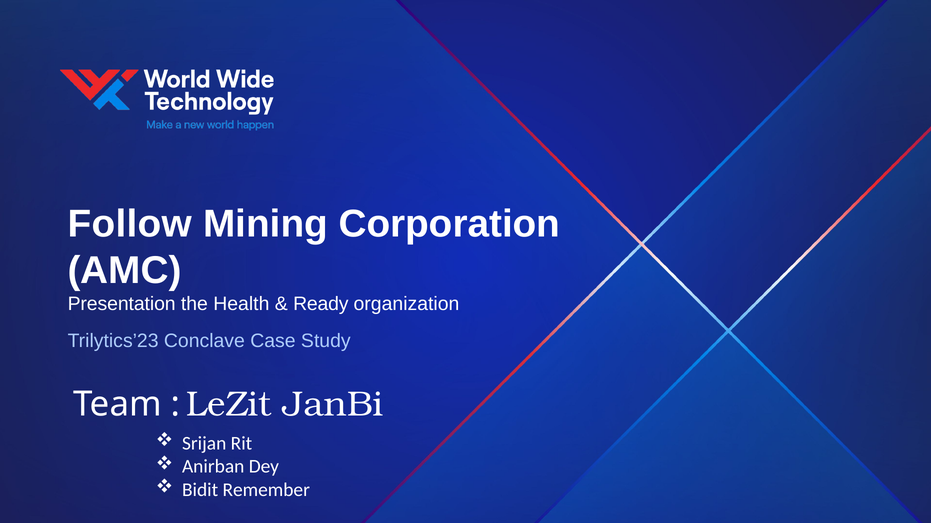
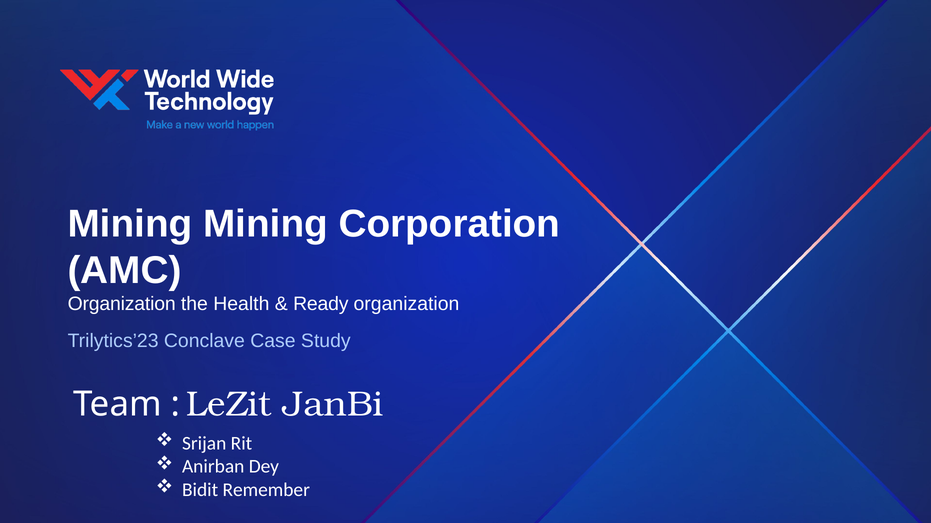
Follow at (130, 224): Follow -> Mining
Presentation at (122, 304): Presentation -> Organization
